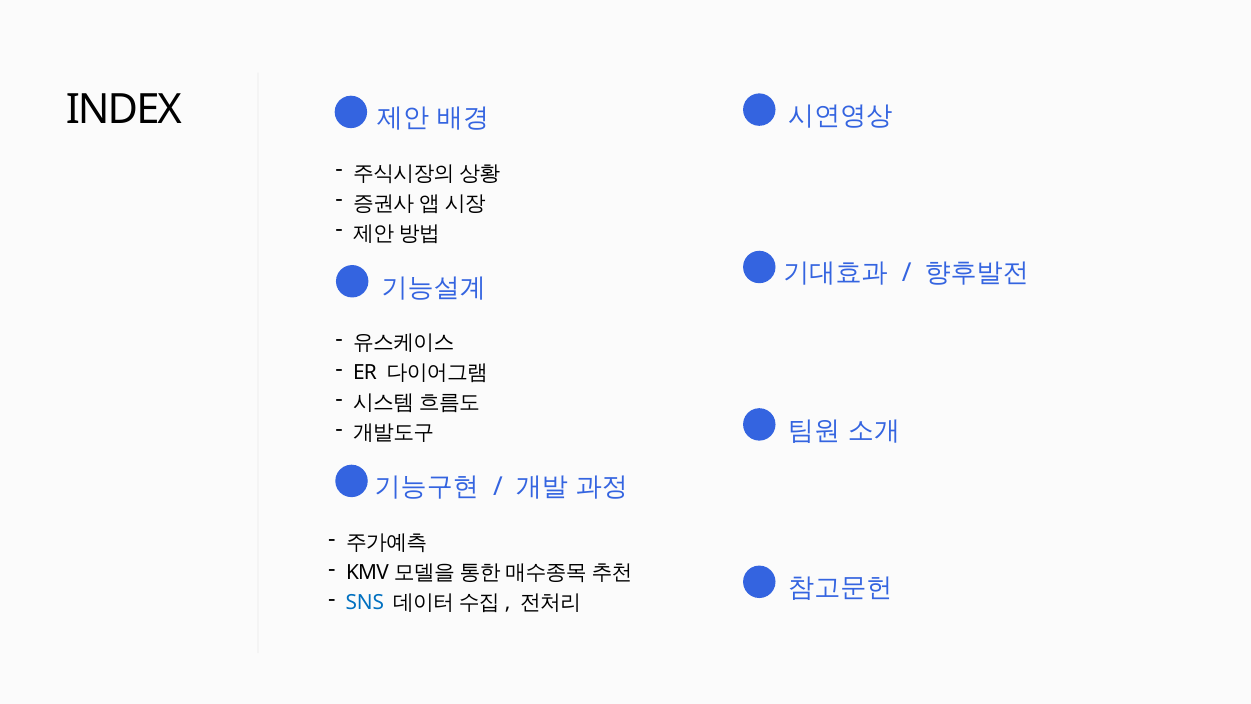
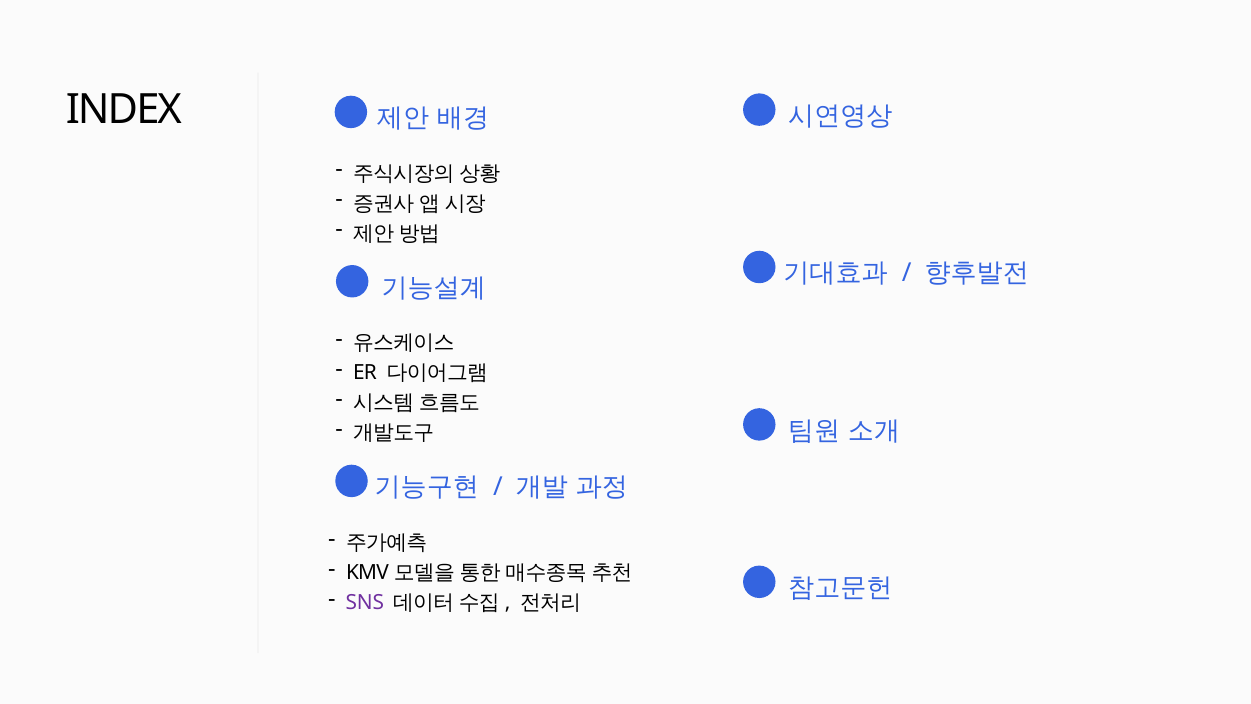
SNS colour: blue -> purple
